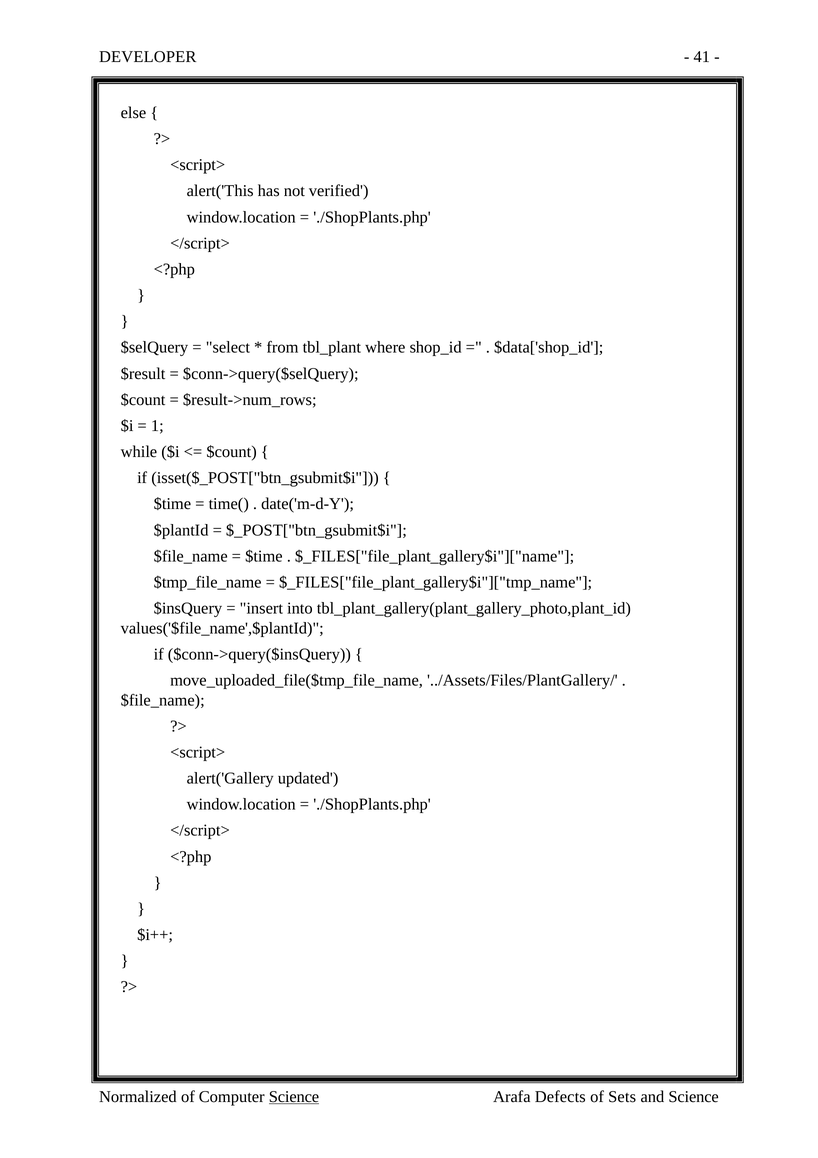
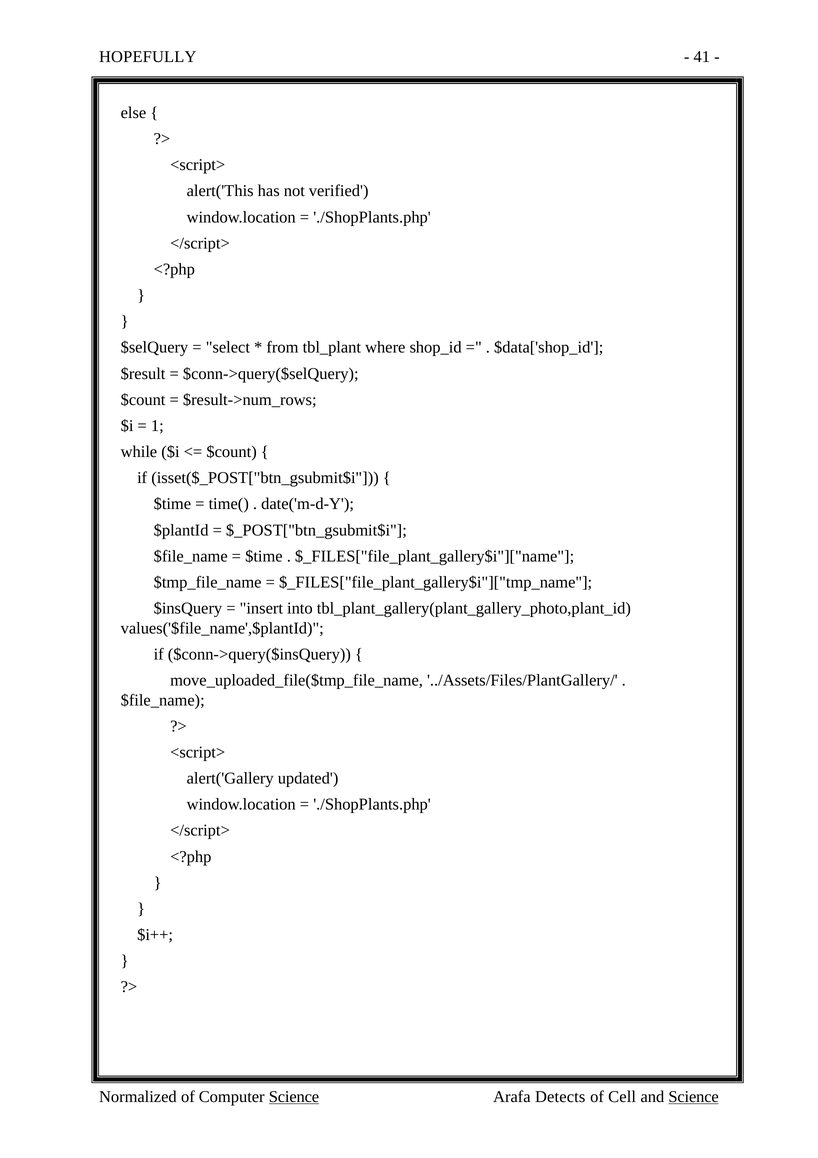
DEVELOPER: DEVELOPER -> HOPEFULLY
Defects: Defects -> Detects
Sets: Sets -> Cell
Science at (694, 1096) underline: none -> present
